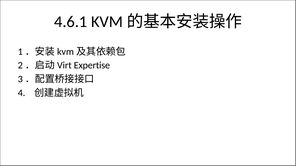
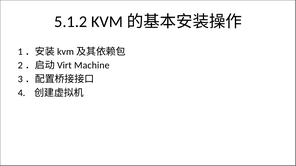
4.6.1: 4.6.1 -> 5.1.2
Expertise: Expertise -> Machine
